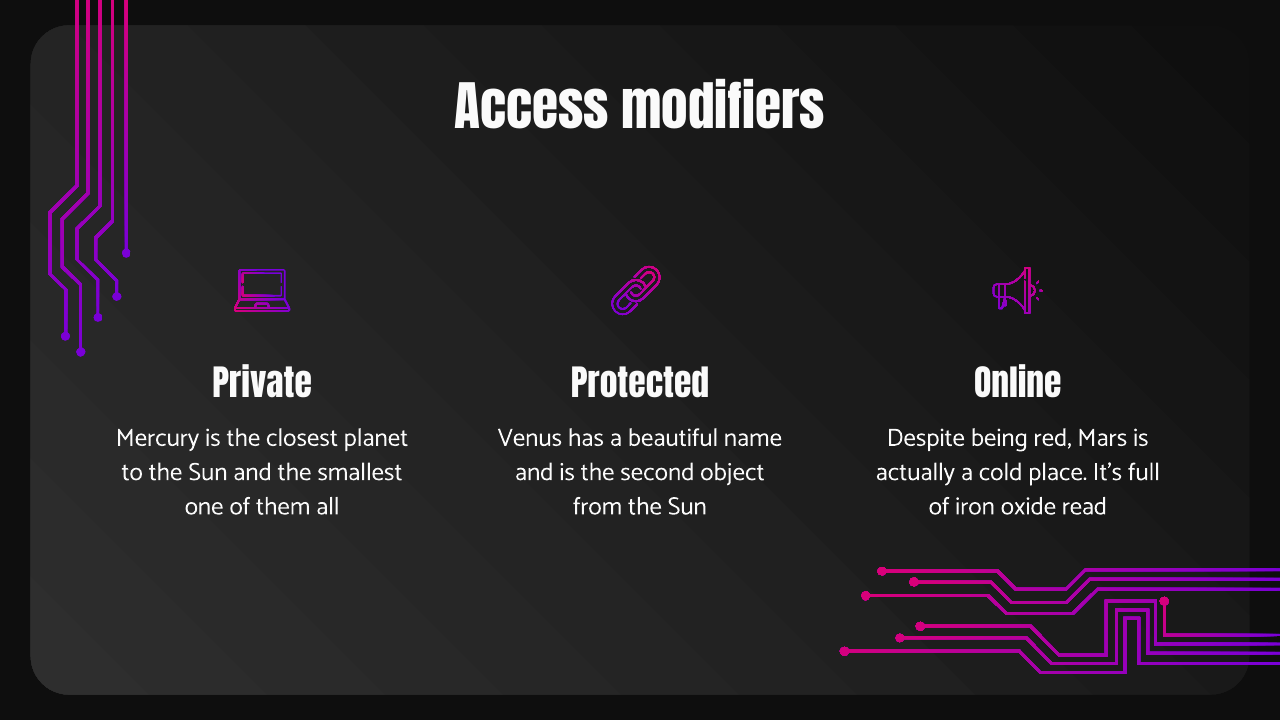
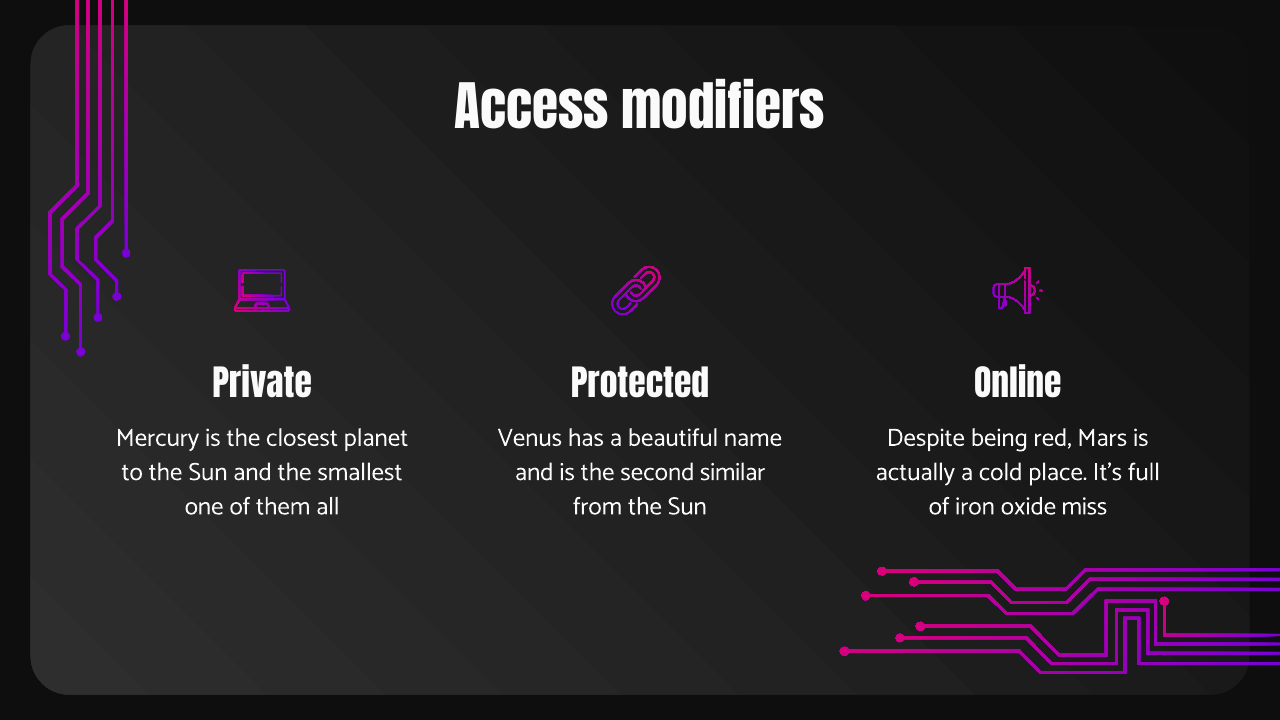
object: object -> similar
read: read -> miss
